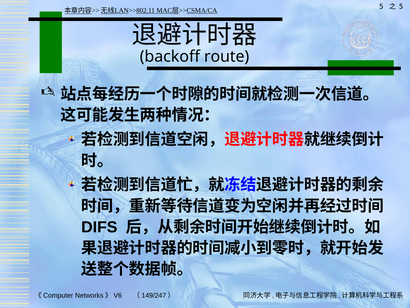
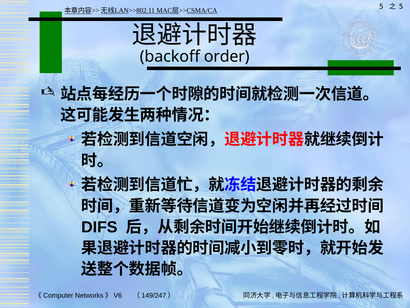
route: route -> order
